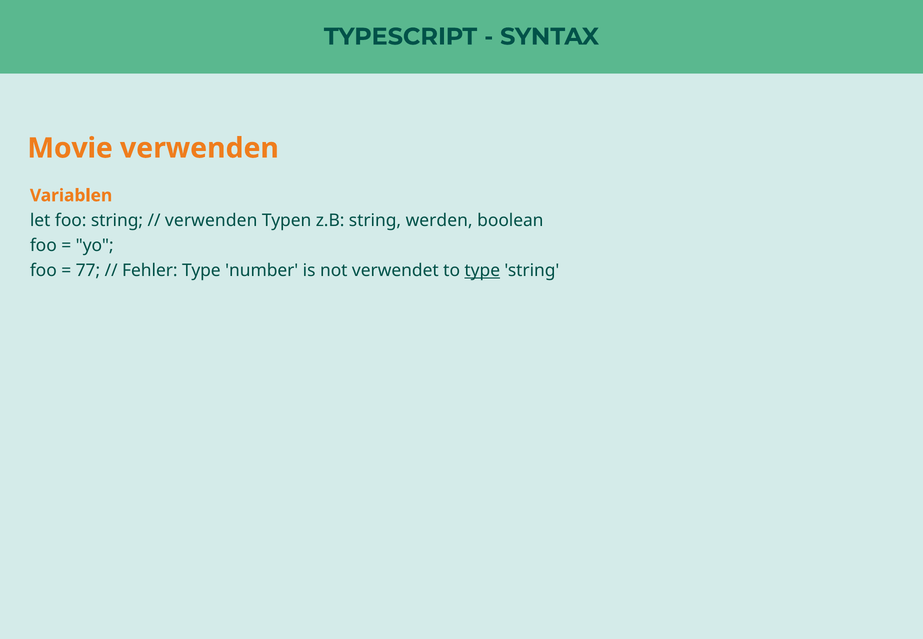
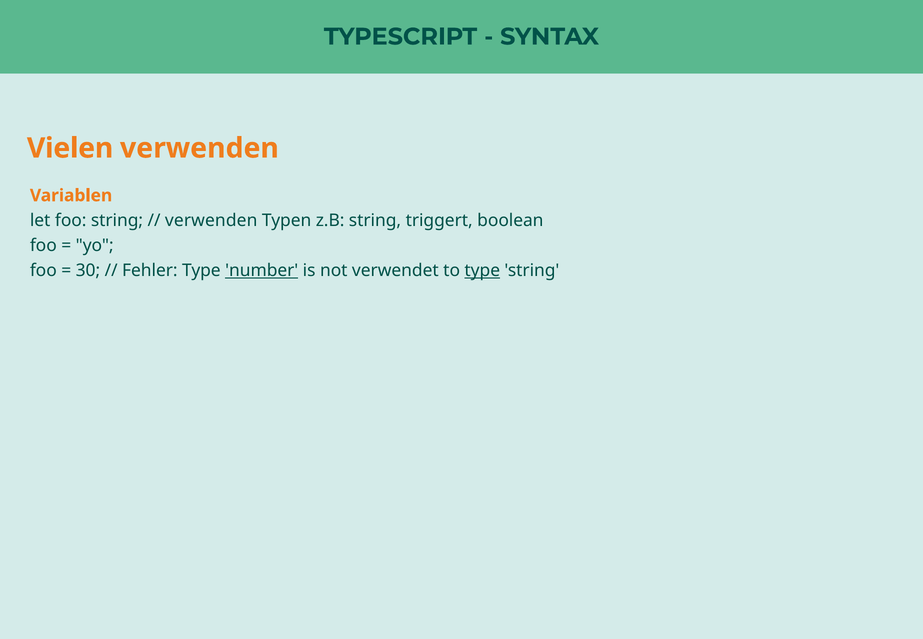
Movie: Movie -> Vielen
werden: werden -> triggert
77: 77 -> 30
number underline: none -> present
